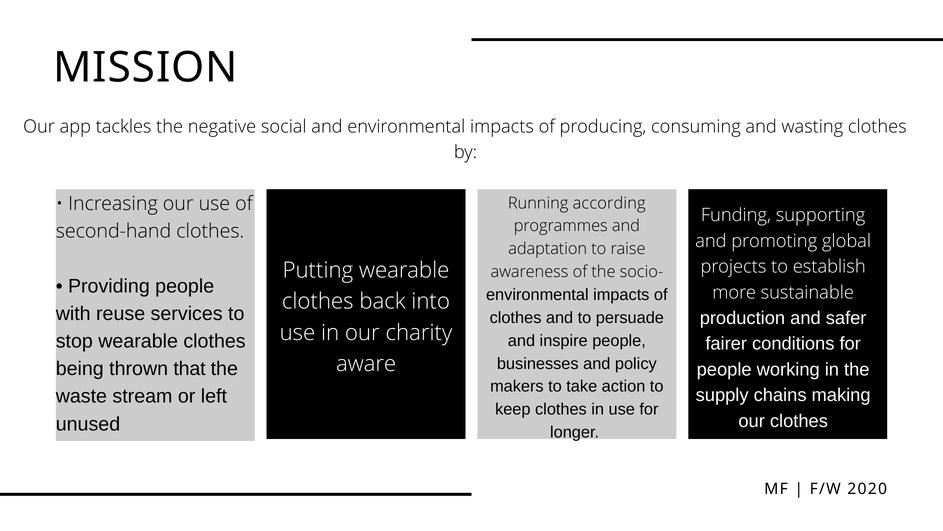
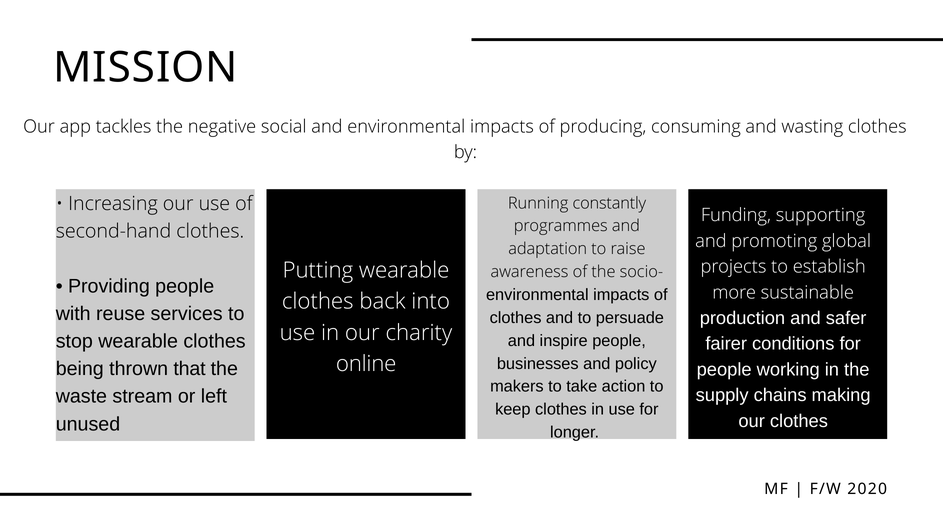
according: according -> constantly
aware: aware -> online
